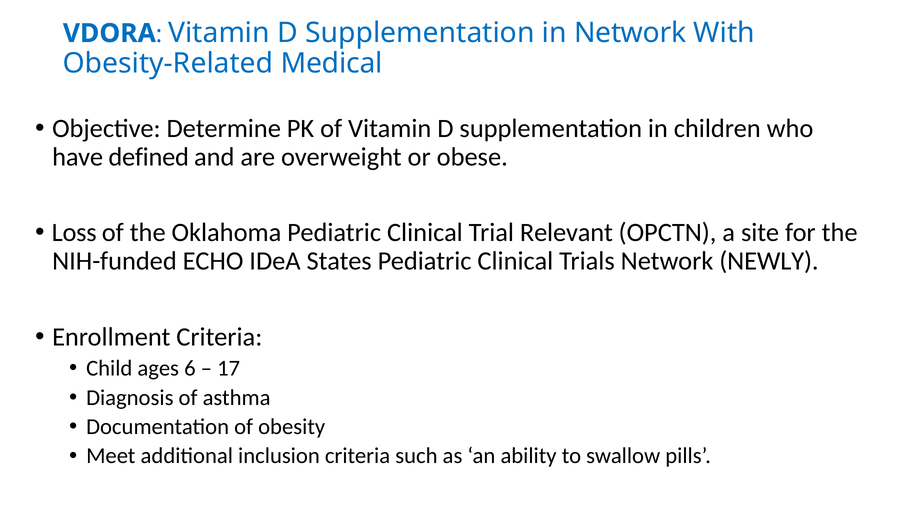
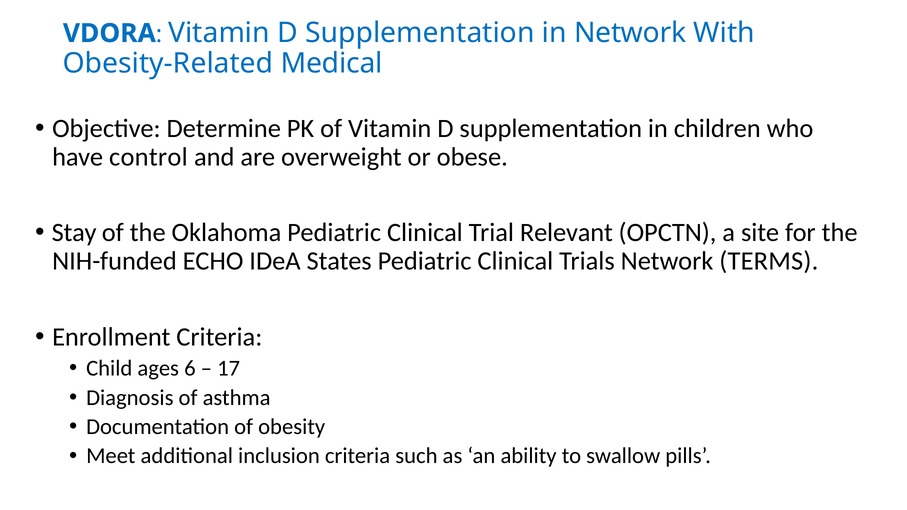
defined: defined -> control
Loss: Loss -> Stay
NEWLY: NEWLY -> TERMS
